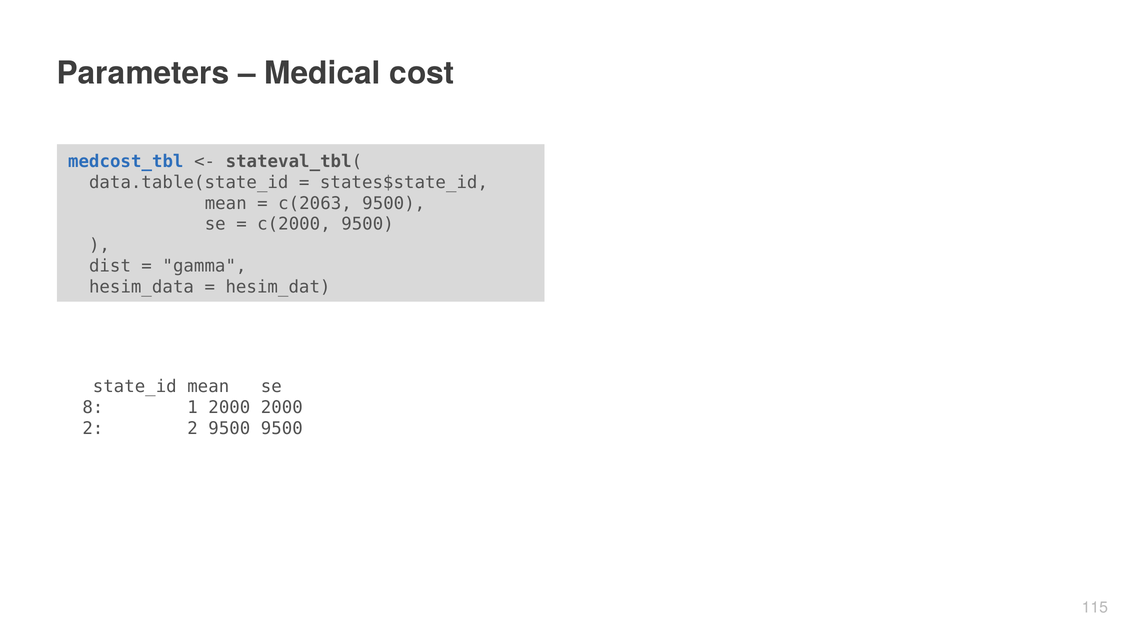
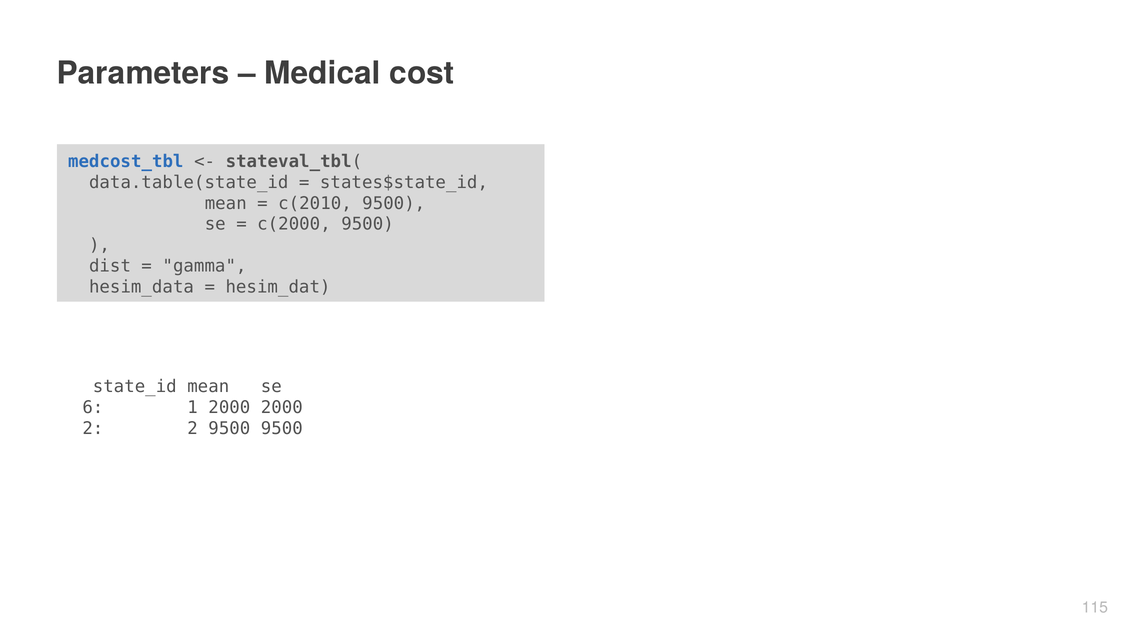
c(2063: c(2063 -> c(2010
8: 8 -> 6
